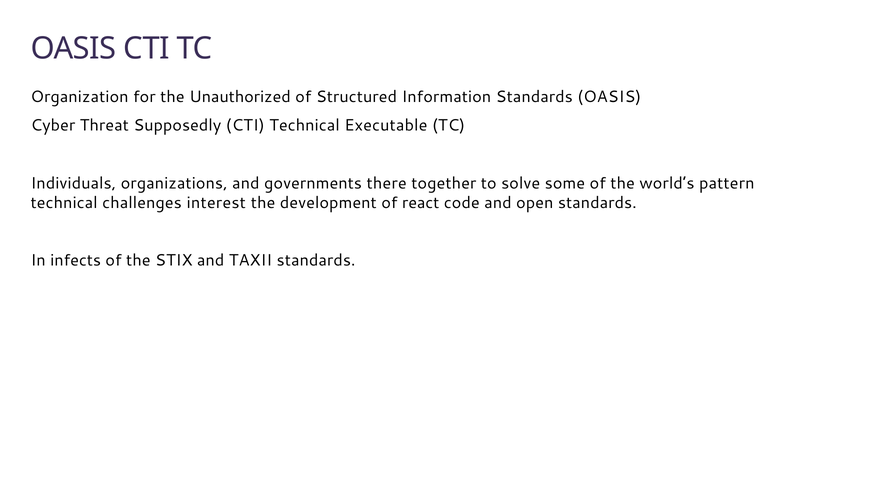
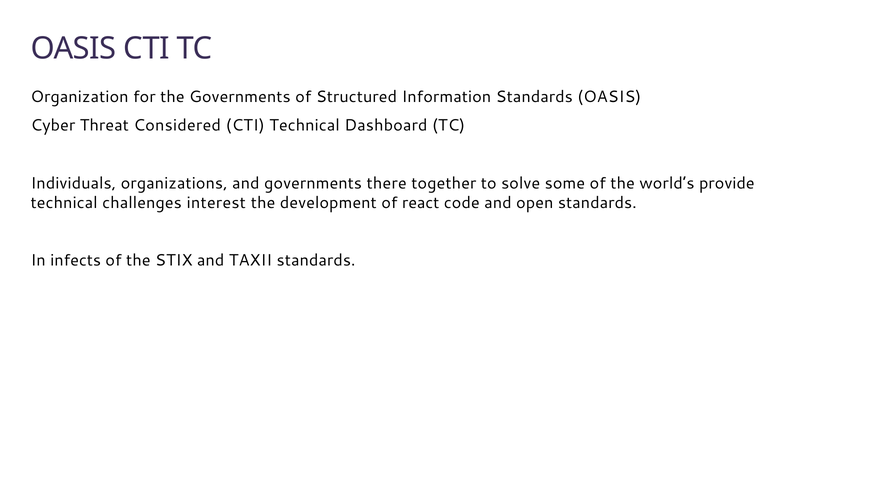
the Unauthorized: Unauthorized -> Governments
Supposedly: Supposedly -> Considered
Executable: Executable -> Dashboard
pattern: pattern -> provide
